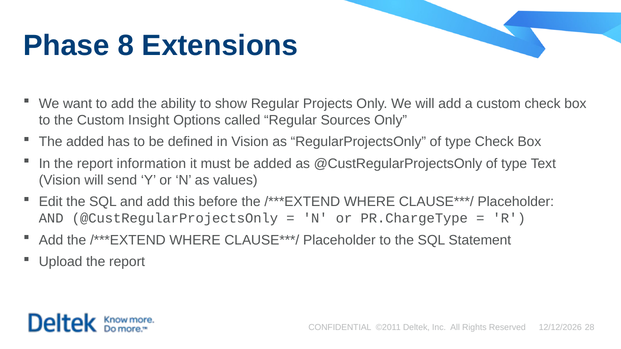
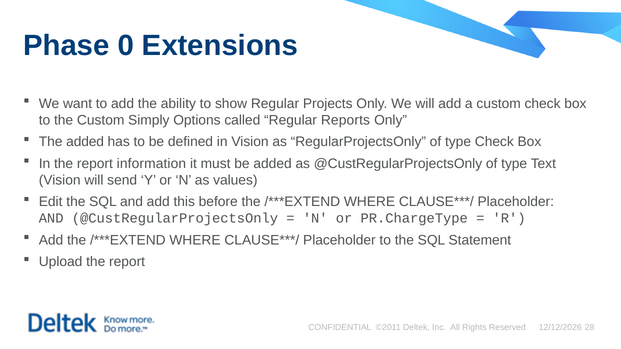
8: 8 -> 0
Insight: Insight -> Simply
Sources: Sources -> Reports
